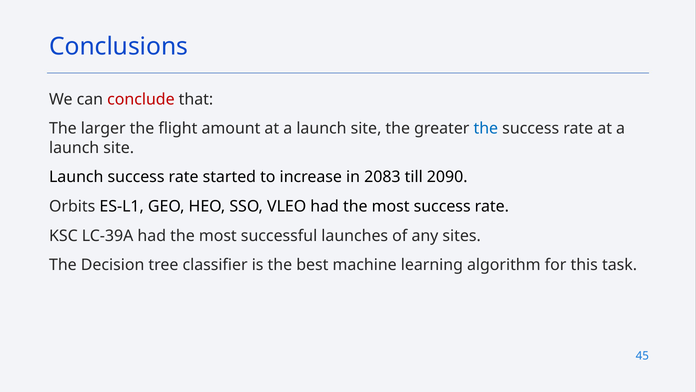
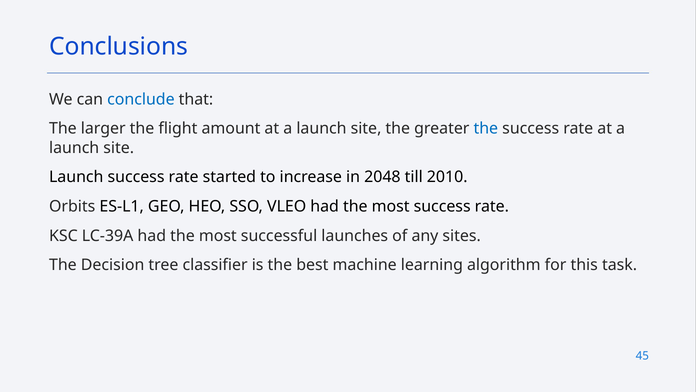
conclude colour: red -> blue
2083: 2083 -> 2048
2090: 2090 -> 2010
